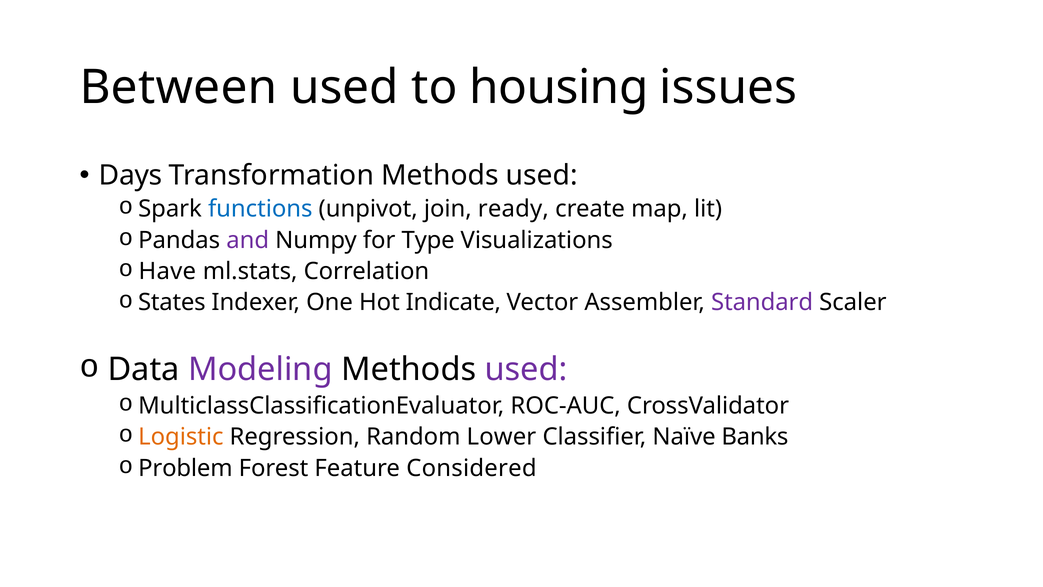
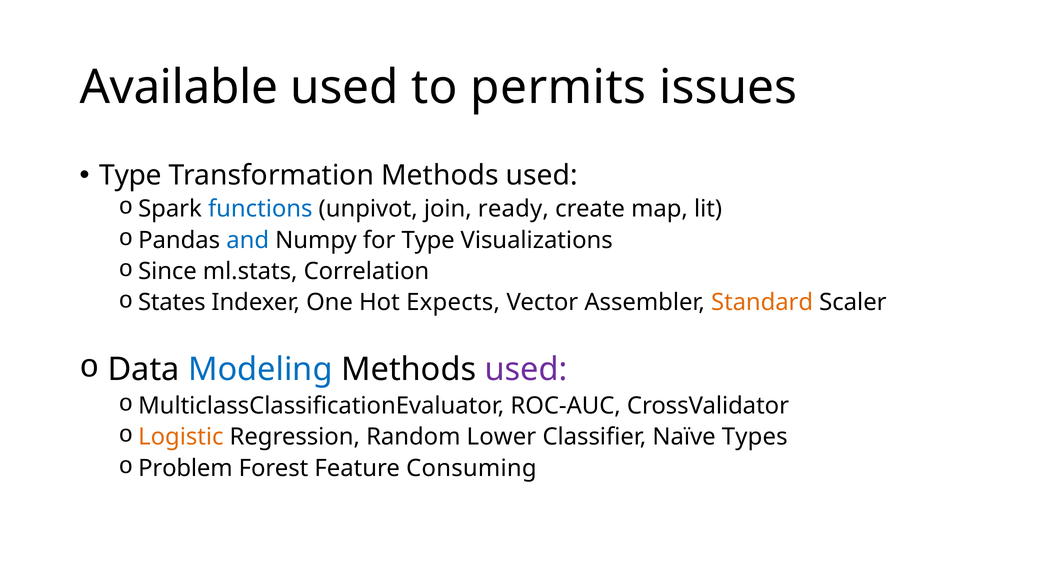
Between: Between -> Available
housing: housing -> permits
Days at (130, 175): Days -> Type
and colour: purple -> blue
Have: Have -> Since
Indicate: Indicate -> Expects
Standard colour: purple -> orange
Modeling colour: purple -> blue
Banks: Banks -> Types
Considered: Considered -> Consuming
